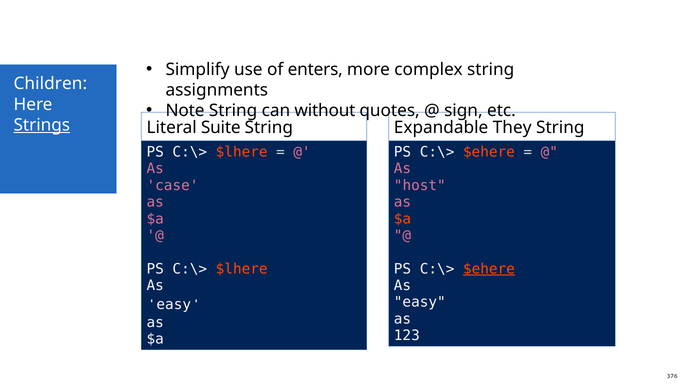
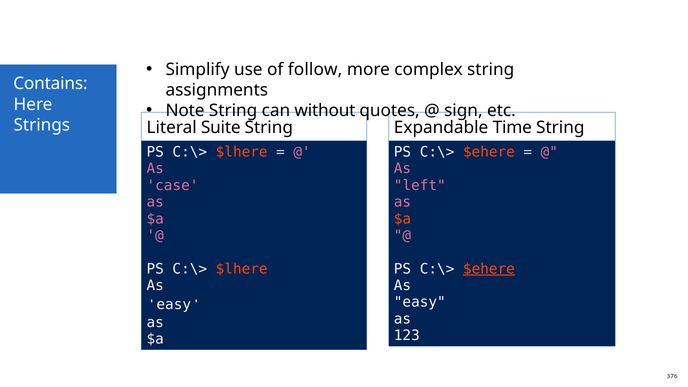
enters: enters -> follow
Children: Children -> Contains
Strings underline: present -> none
They: They -> Time
host: host -> left
